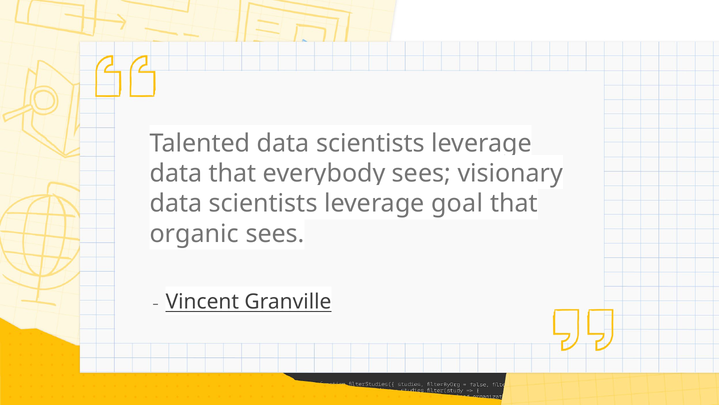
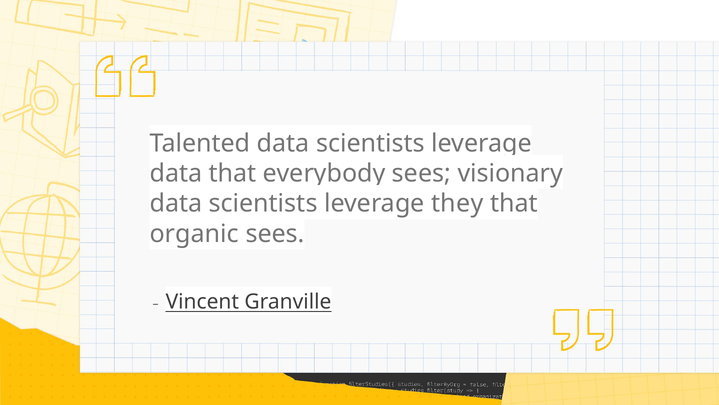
goal: goal -> they
